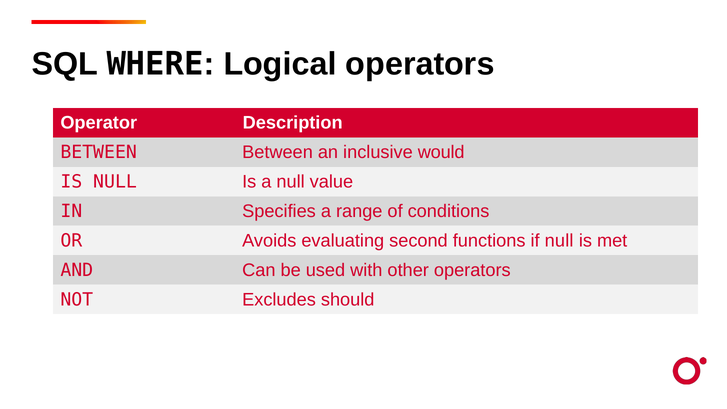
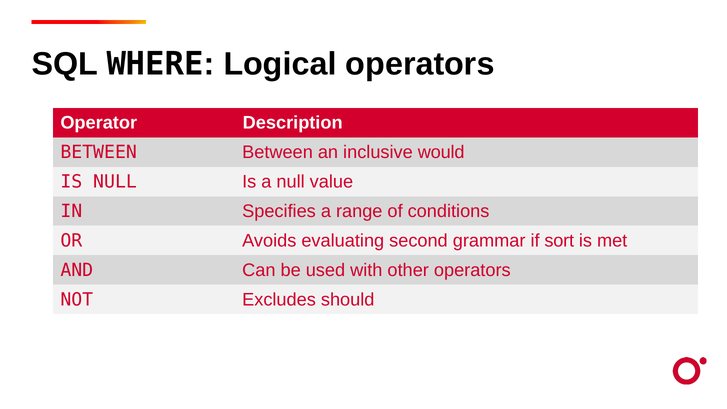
functions: functions -> grammar
if null: null -> sort
